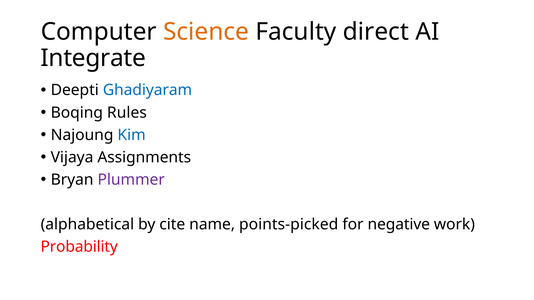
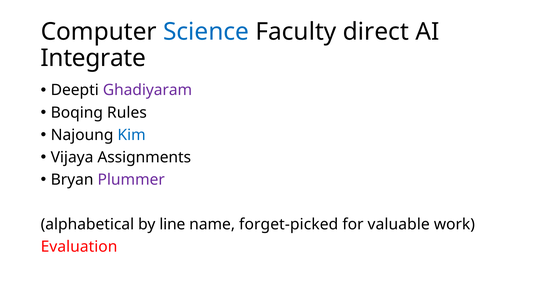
Science colour: orange -> blue
Ghadiyaram colour: blue -> purple
cite: cite -> line
points-picked: points-picked -> forget-picked
negative: negative -> valuable
Probability: Probability -> Evaluation
